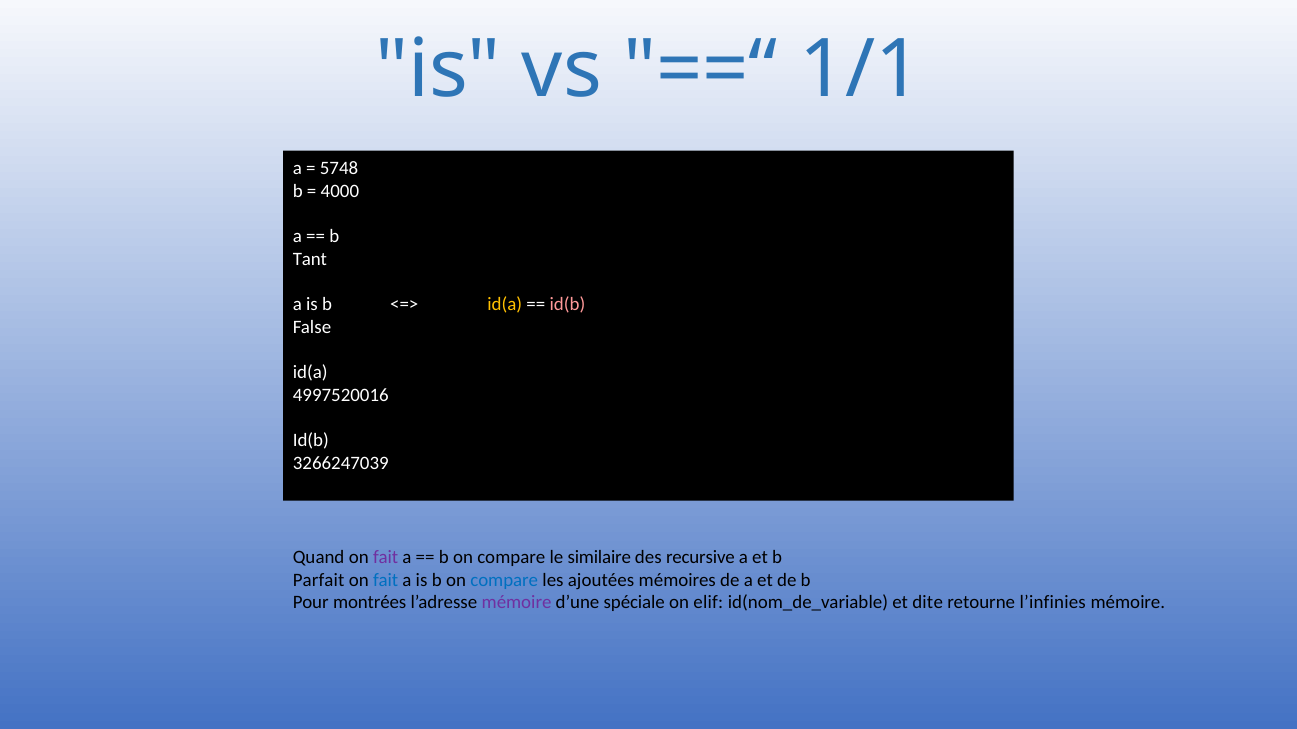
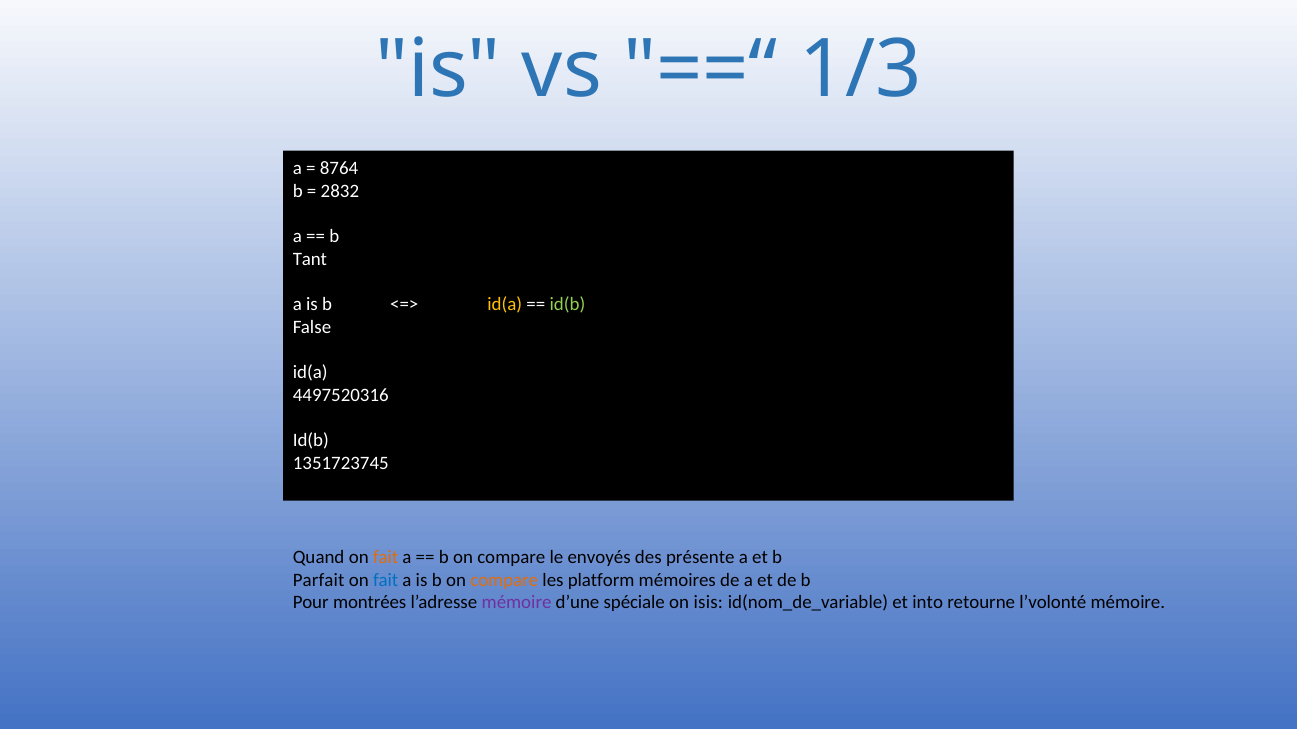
1/1: 1/1 -> 1/3
5748: 5748 -> 8764
4000: 4000 -> 2832
id(b at (567, 305) colour: pink -> light green
4997520016: 4997520016 -> 4497520316
3266247039: 3266247039 -> 1351723745
fait at (386, 558) colour: purple -> orange
similaire: similaire -> envoyés
recursive: recursive -> présente
compare at (504, 580) colour: blue -> orange
ajoutées: ajoutées -> platform
elif: elif -> isis
dite: dite -> into
l’infinies: l’infinies -> l’volonté
